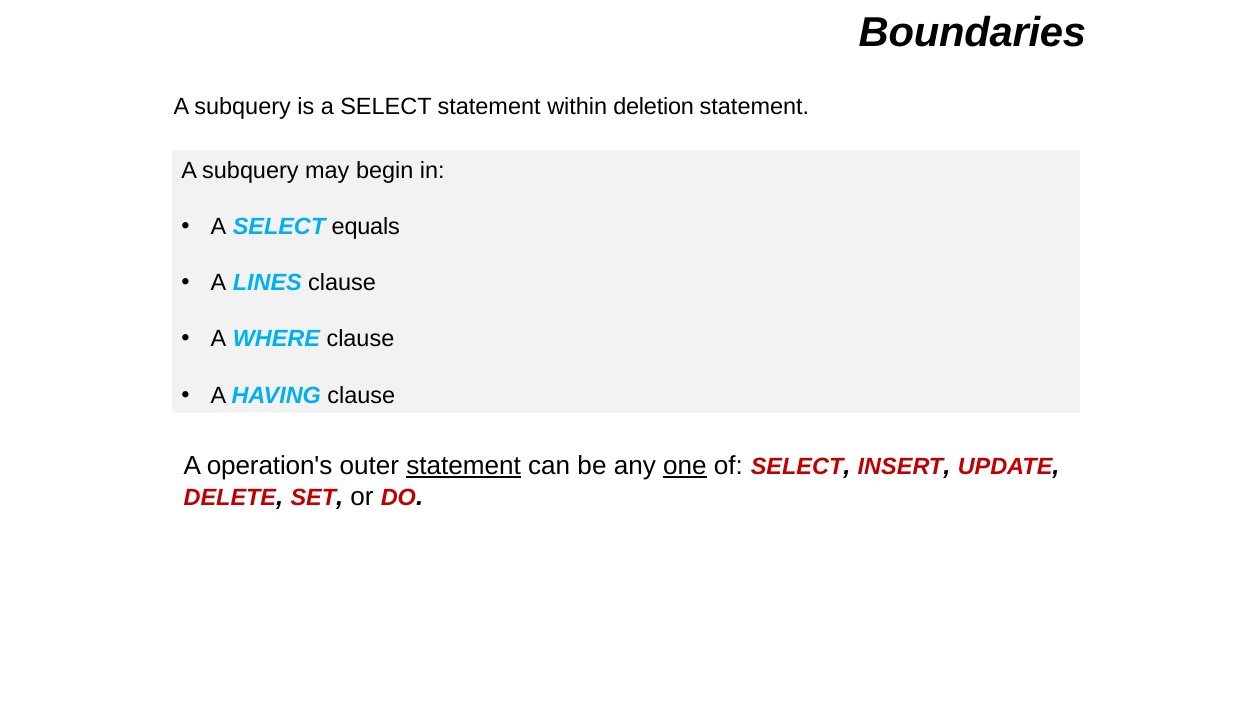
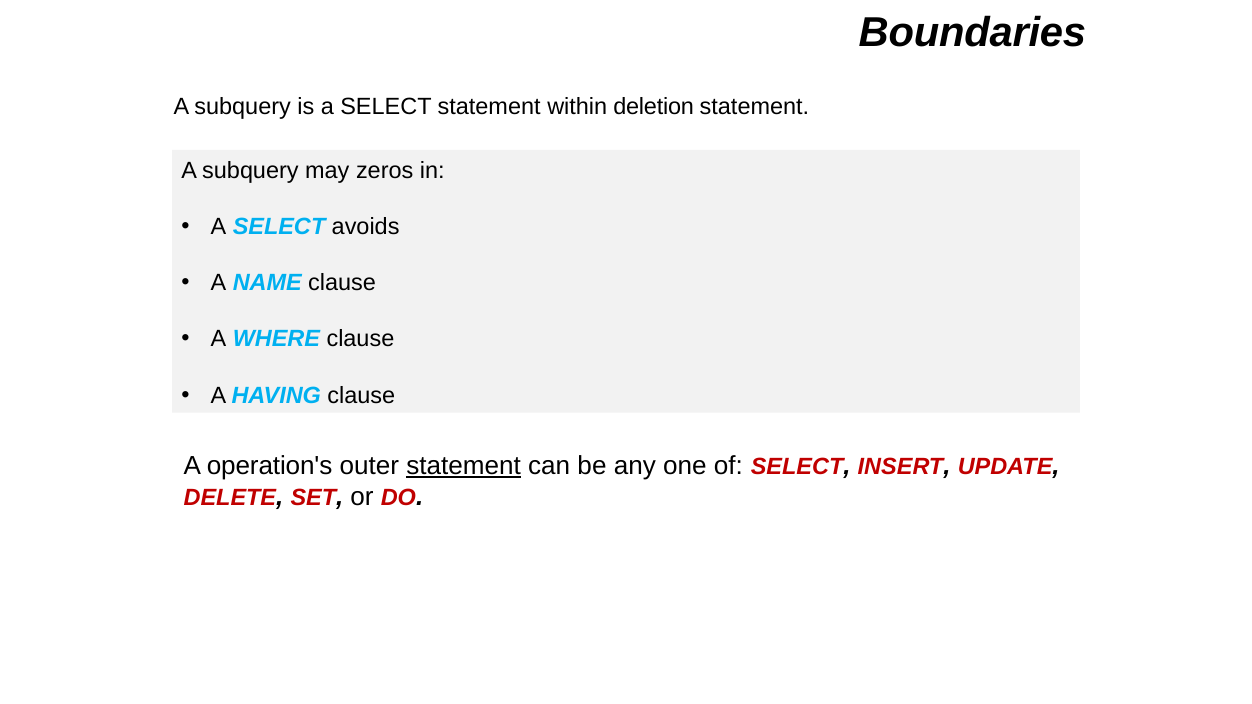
begin: begin -> zeros
equals: equals -> avoids
LINES: LINES -> NAME
one underline: present -> none
